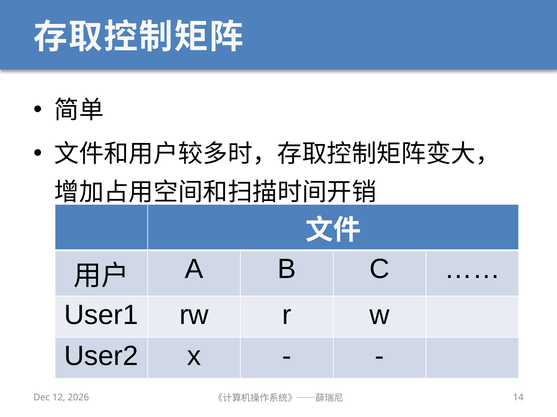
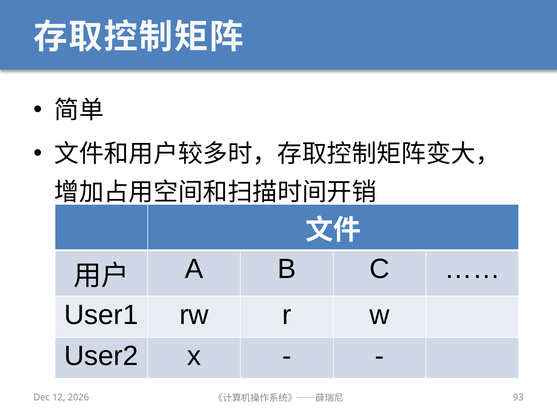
14: 14 -> 93
